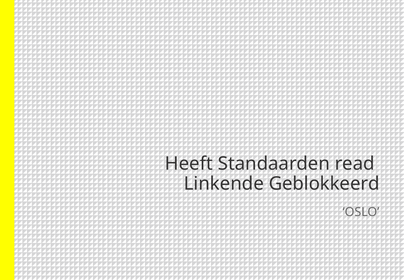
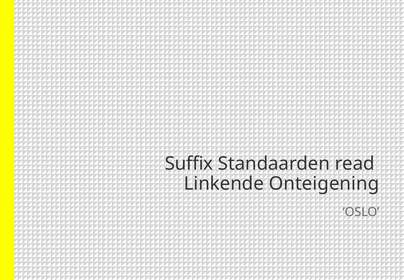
Heeft: Heeft -> Suffix
Geblokkeerd: Geblokkeerd -> Onteigening
